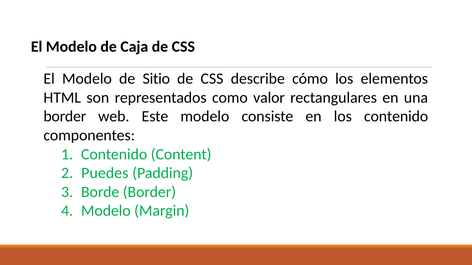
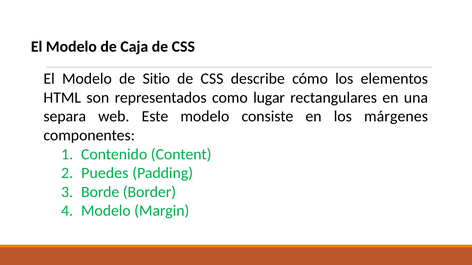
valor: valor -> lugar
border at (65, 117): border -> separa
los contenido: contenido -> márgenes
